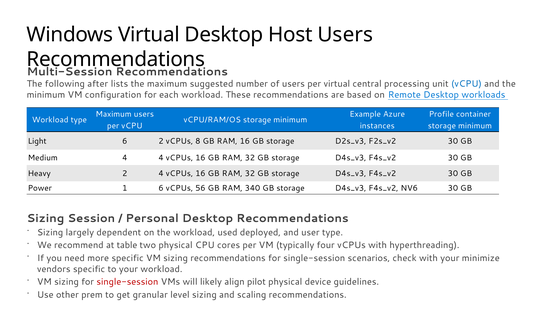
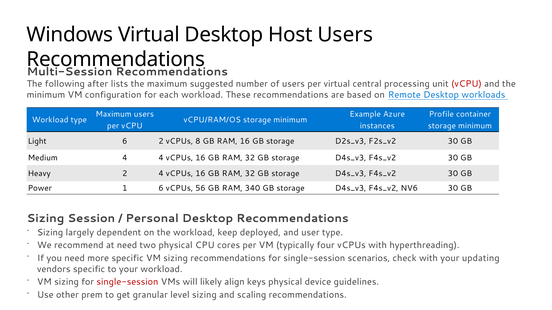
vCPU at (466, 84) colour: blue -> red
used: used -> keep
at table: table -> need
minimize: minimize -> updating
pilot: pilot -> keys
